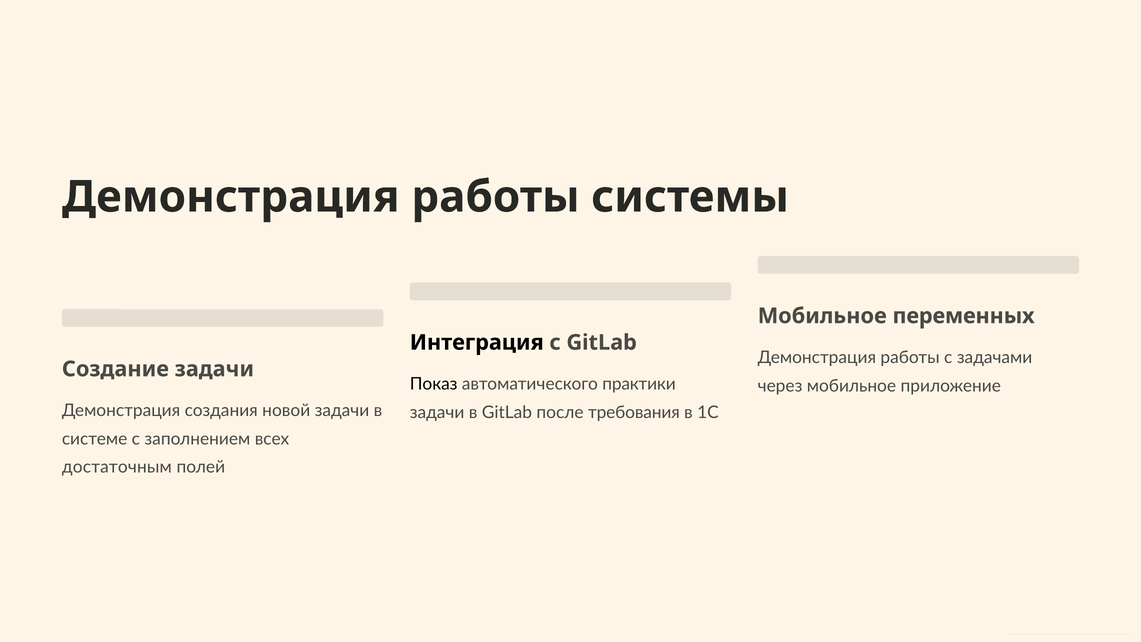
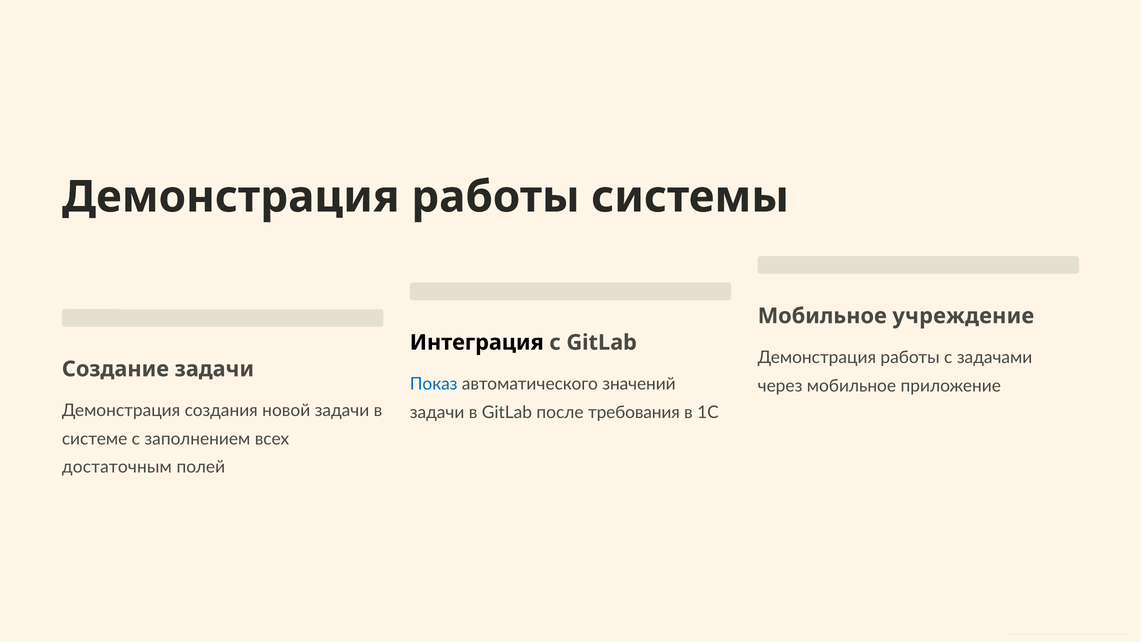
переменных: переменных -> учреждение
Показ colour: black -> blue
практики: практики -> значений
